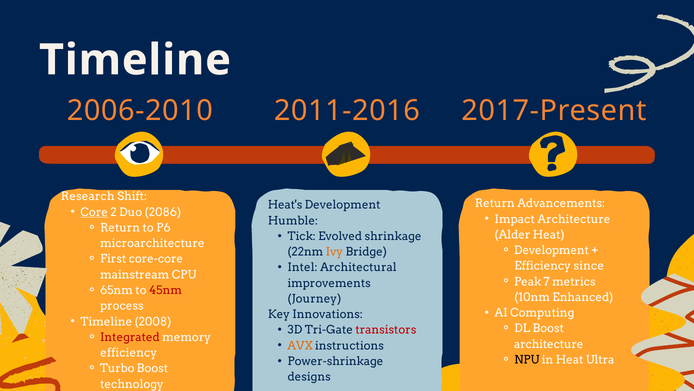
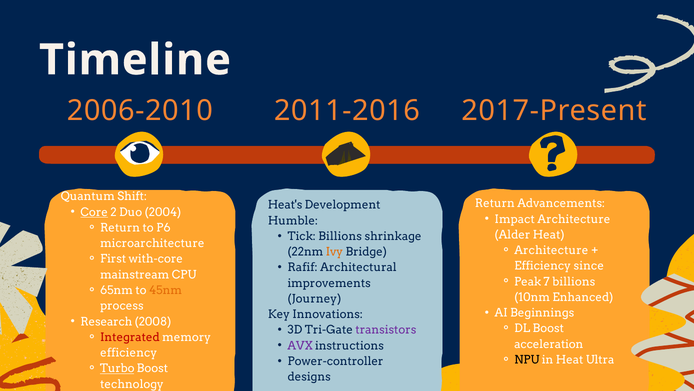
Research: Research -> Quantum
2086: 2086 -> 2004
Tick Evolved: Evolved -> Billions
Development at (551, 250): Development -> Architecture
core-core: core-core -> with-core
Intel: Intel -> Rafif
7 metrics: metrics -> billions
45nm colour: red -> orange
Computing: Computing -> Beginnings
Timeline at (106, 321): Timeline -> Research
transistors colour: red -> purple
architecture at (549, 344): architecture -> acceleration
AVX colour: orange -> purple
Power-shrinkage: Power-shrinkage -> Power-controller
Turbo underline: none -> present
